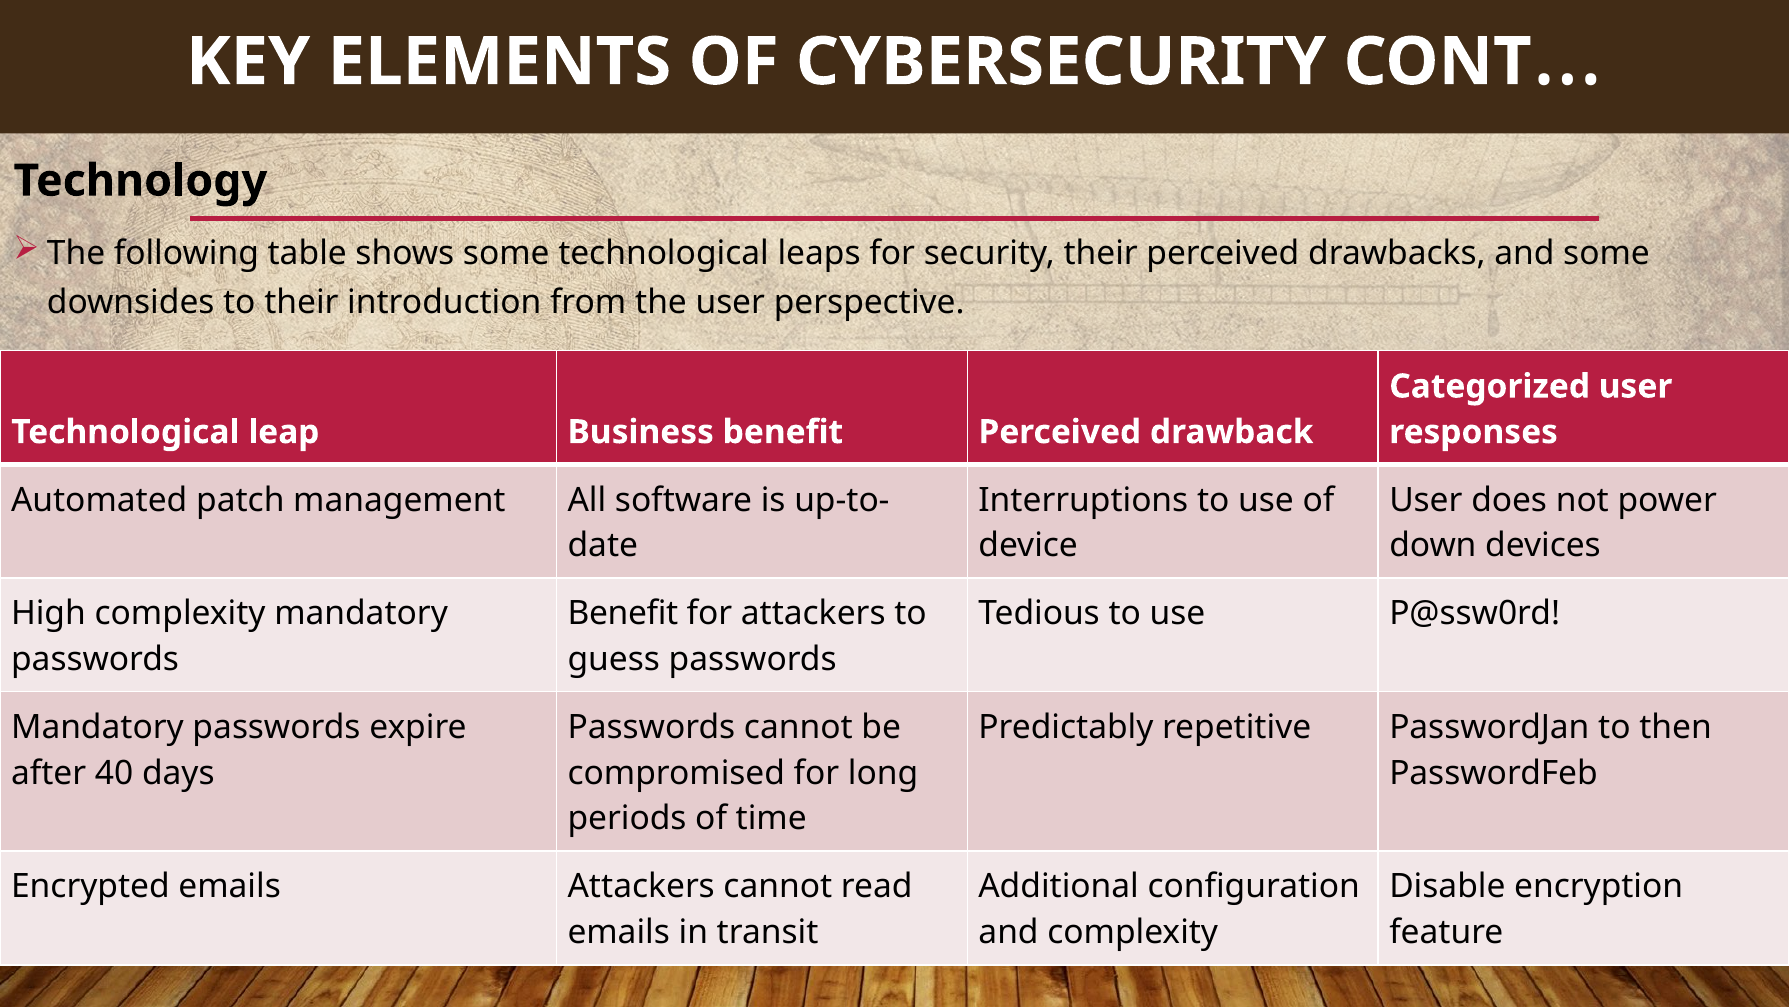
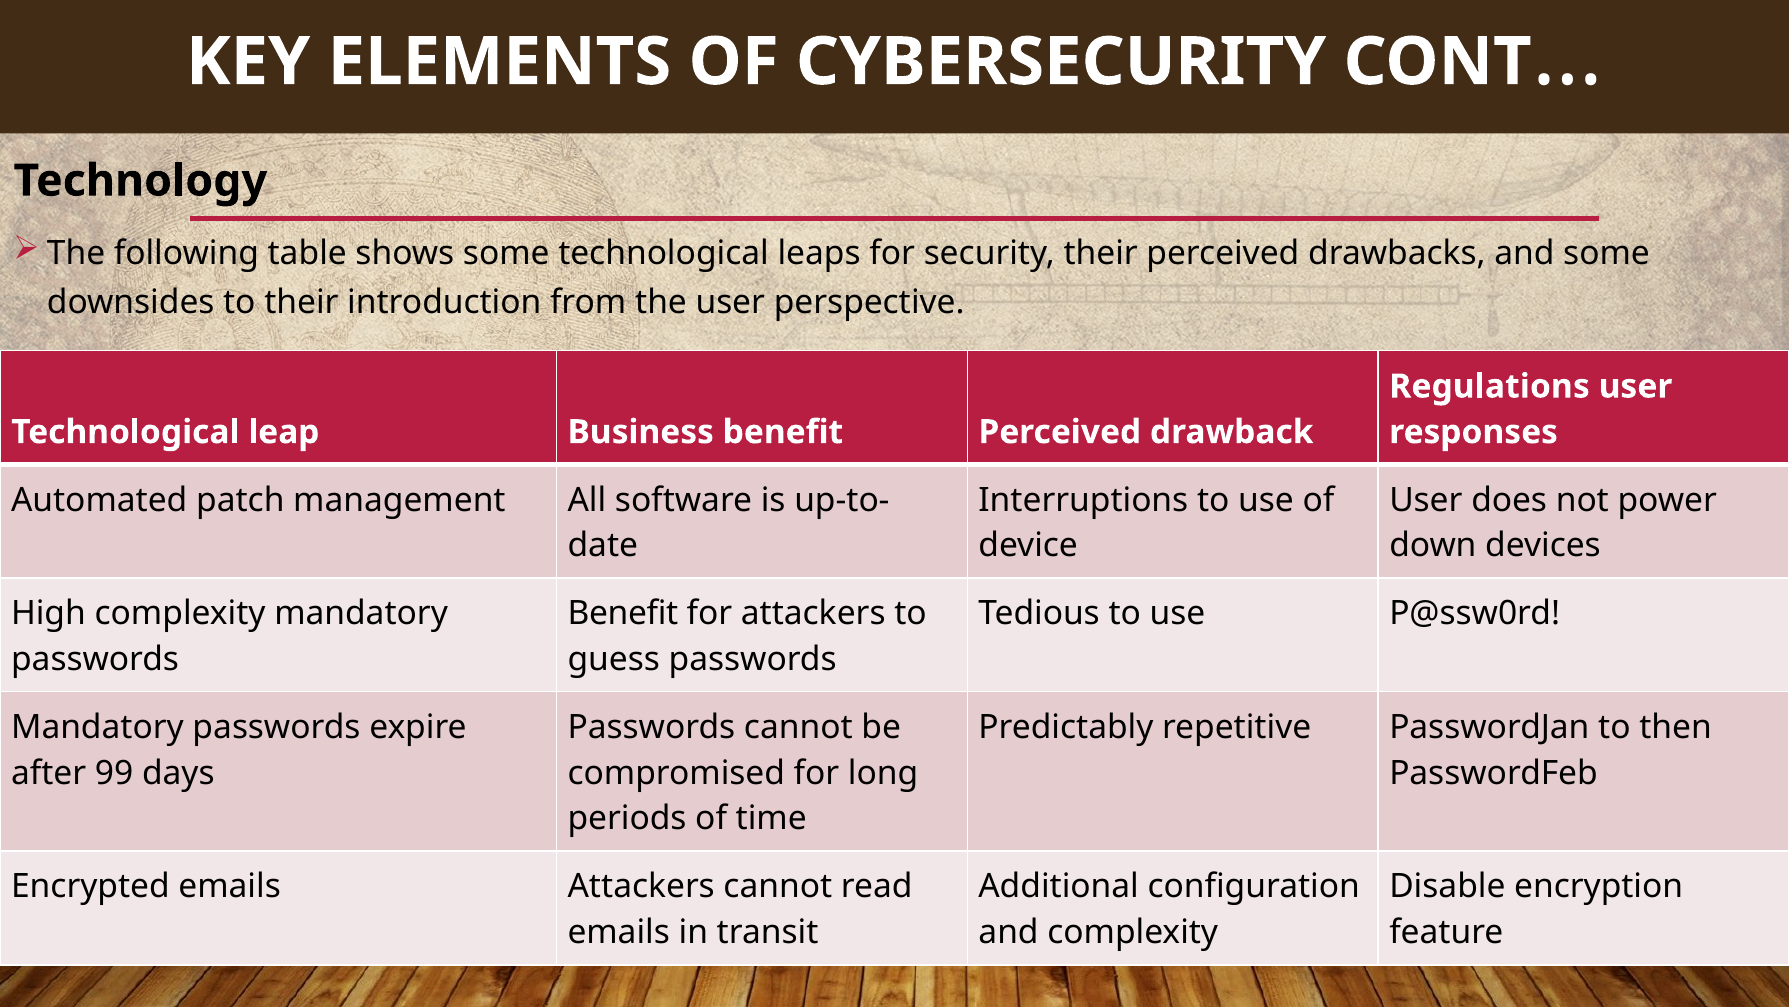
Categorized: Categorized -> Regulations
40: 40 -> 99
